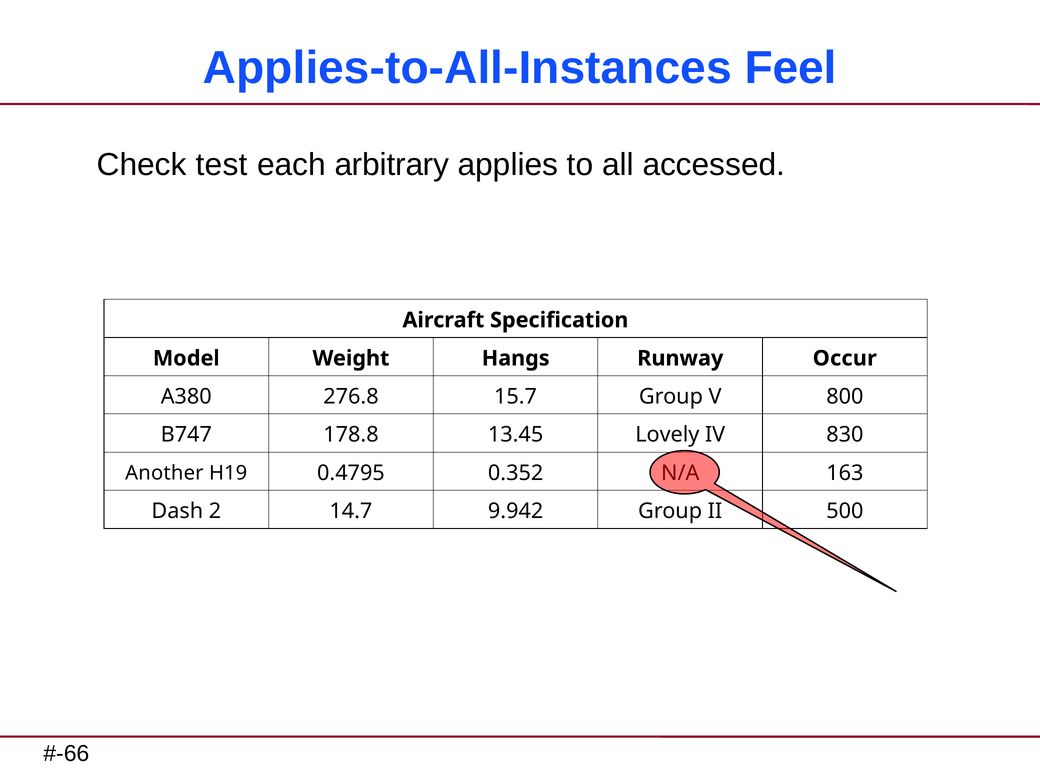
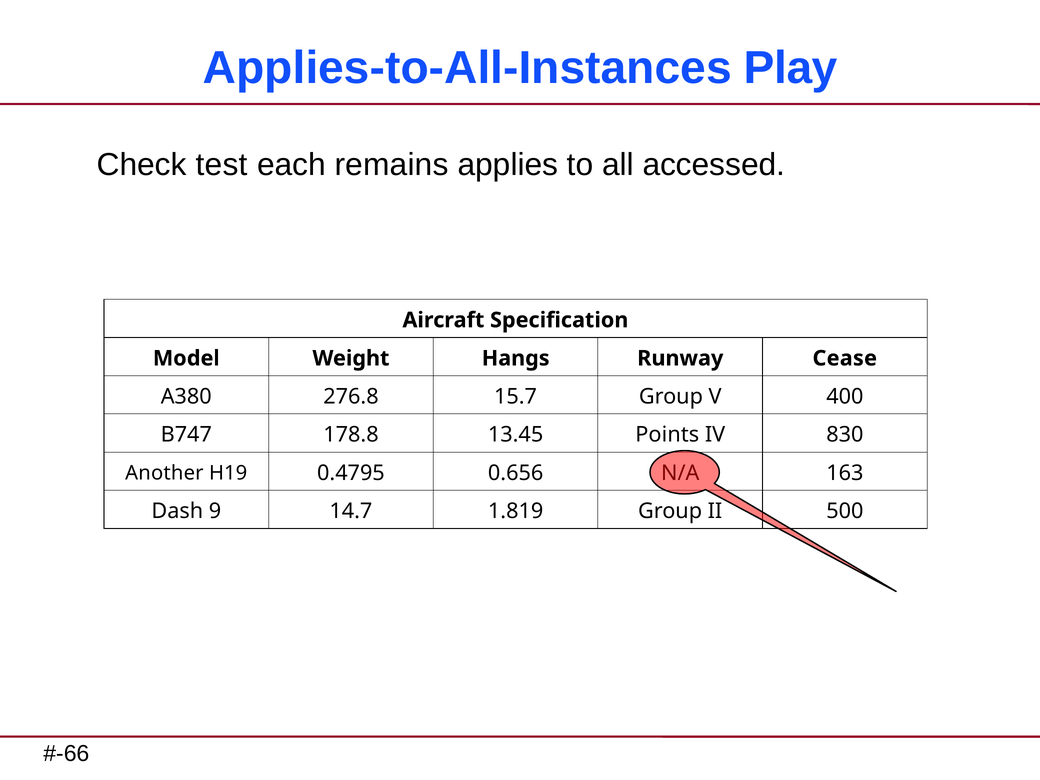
Feel: Feel -> Play
arbitrary: arbitrary -> remains
Occur: Occur -> Cease
800: 800 -> 400
Lovely: Lovely -> Points
0.352: 0.352 -> 0.656
2: 2 -> 9
9.942: 9.942 -> 1.819
